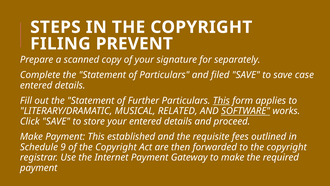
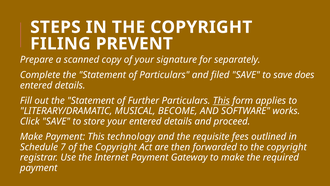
case: case -> does
RELATED: RELATED -> BECOME
SOFTWARE underline: present -> none
established: established -> technology
9: 9 -> 7
